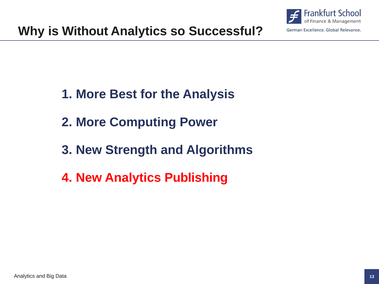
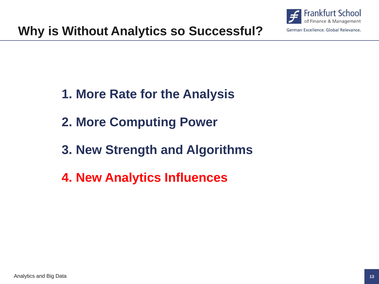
Best: Best -> Rate
Publishing: Publishing -> Influences
